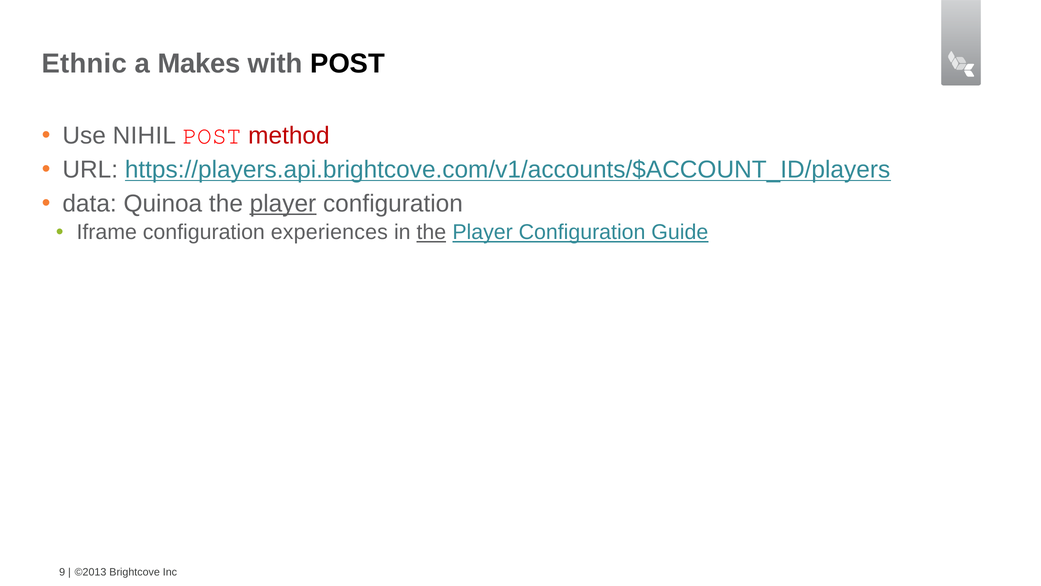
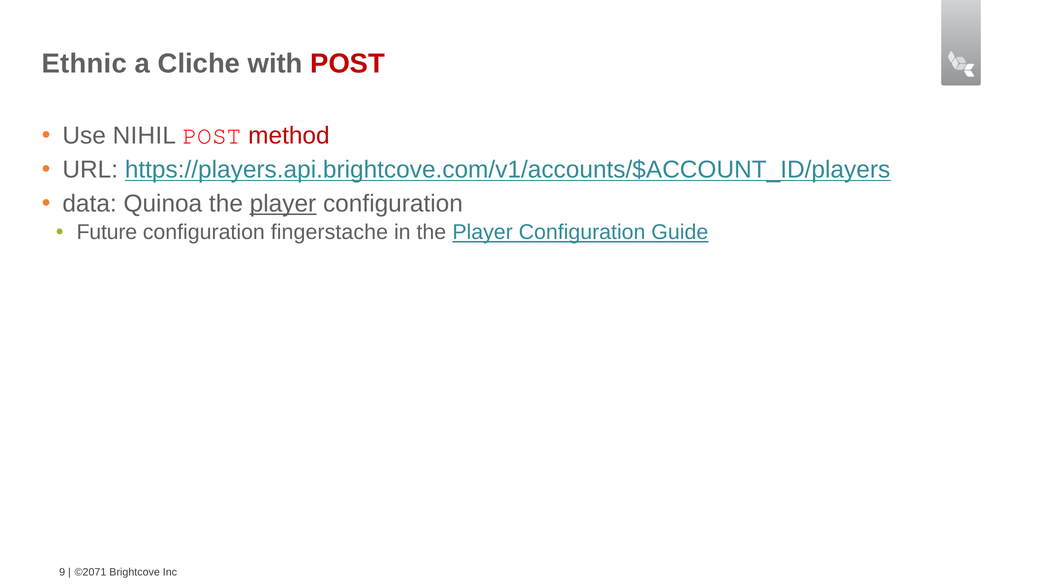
Makes: Makes -> Cliche
POST at (348, 63) colour: black -> red
Iframe: Iframe -> Future
experiences: experiences -> fingerstache
the at (431, 232) underline: present -> none
©2013: ©2013 -> ©2071
